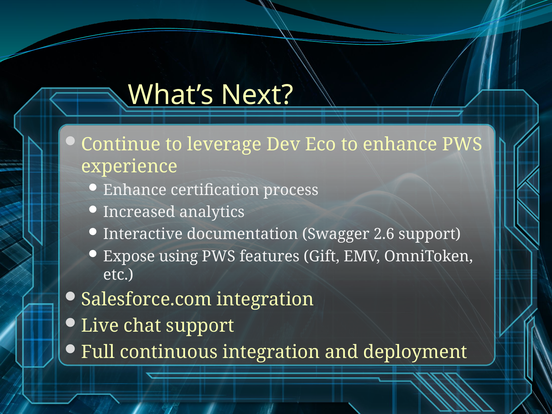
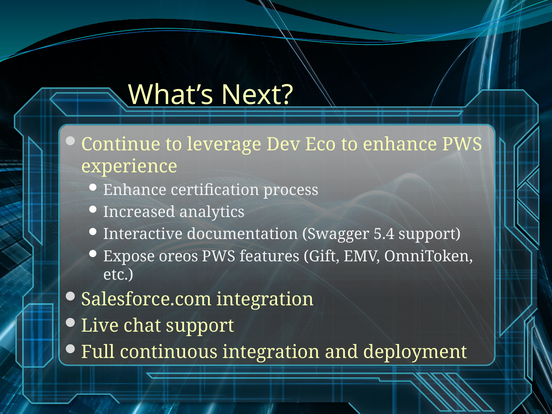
2.6: 2.6 -> 5.4
using: using -> oreos
